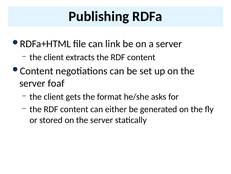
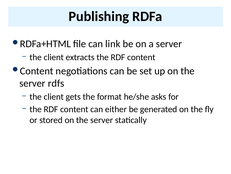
foaf: foaf -> rdfs
